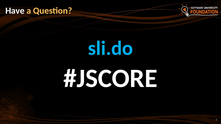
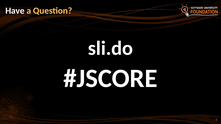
sli.do colour: light blue -> white
